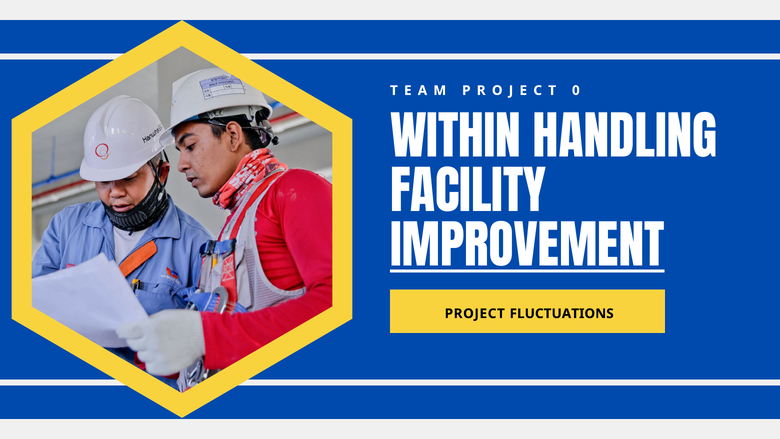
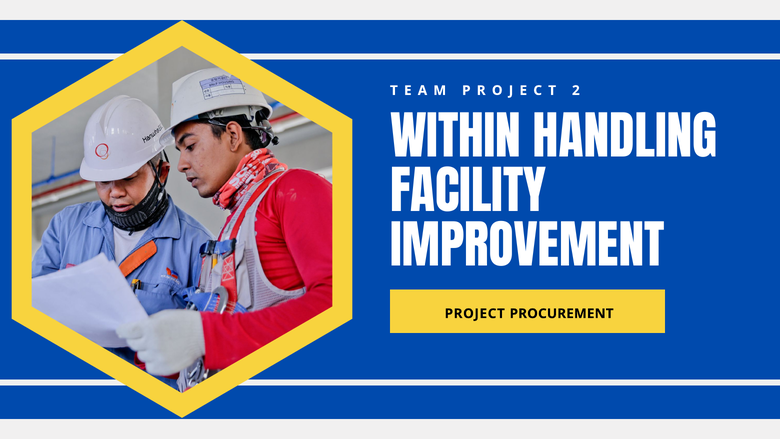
0: 0 -> 2
IMPROVEMENT underline: present -> none
FLUCTUATIONS: FLUCTUATIONS -> PROCUREMENT
